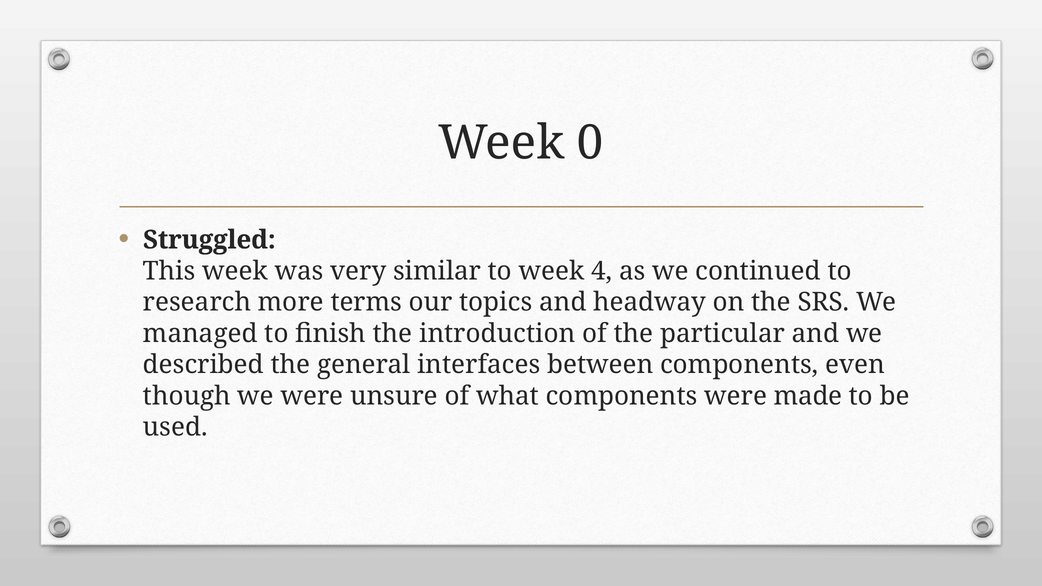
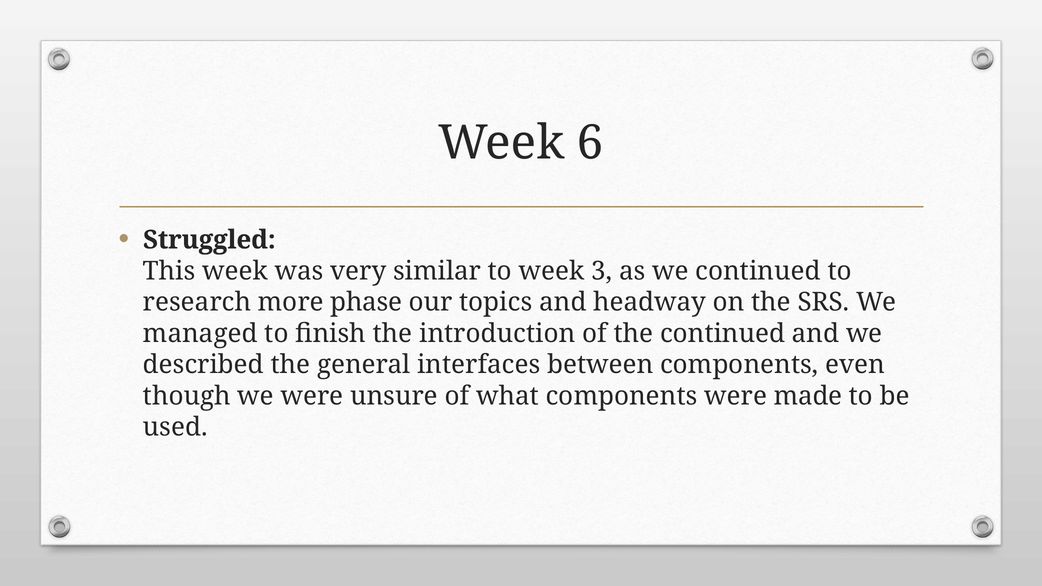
0: 0 -> 6
4: 4 -> 3
terms: terms -> phase
the particular: particular -> continued
